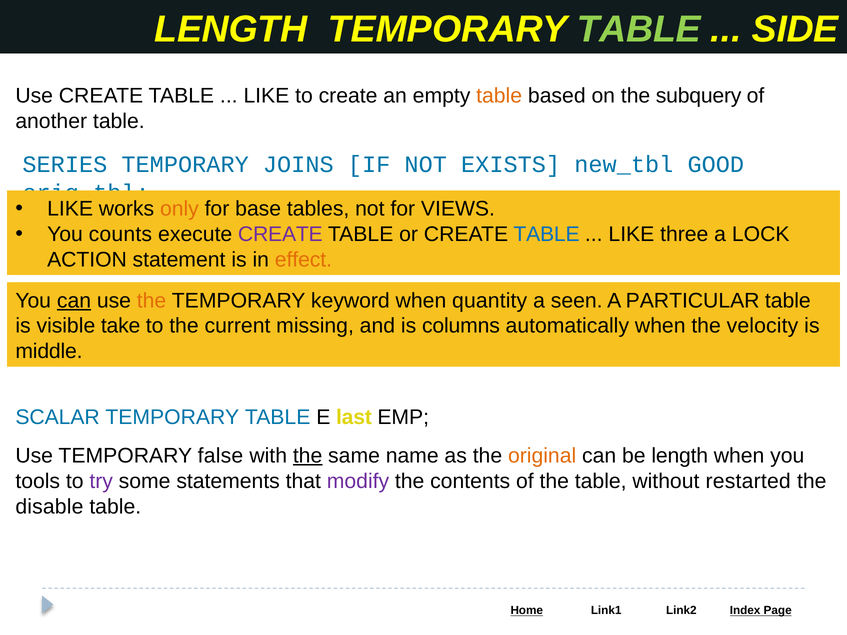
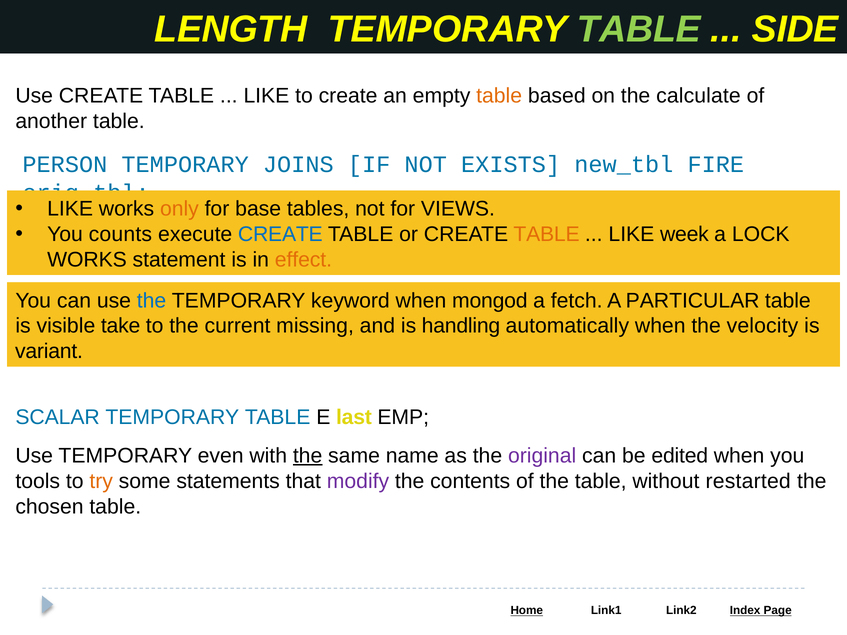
subquery: subquery -> calculate
SERIES: SERIES -> PERSON
GOOD: GOOD -> FIRE
CREATE at (280, 234) colour: purple -> blue
TABLE at (547, 234) colour: blue -> orange
three: three -> week
ACTION at (87, 260): ACTION -> WORKS
can at (74, 301) underline: present -> none
the at (152, 301) colour: orange -> blue
quantity: quantity -> mongod
seen: seen -> fetch
columns: columns -> handling
middle: middle -> variant
false: false -> even
original colour: orange -> purple
be length: length -> edited
try colour: purple -> orange
disable: disable -> chosen
